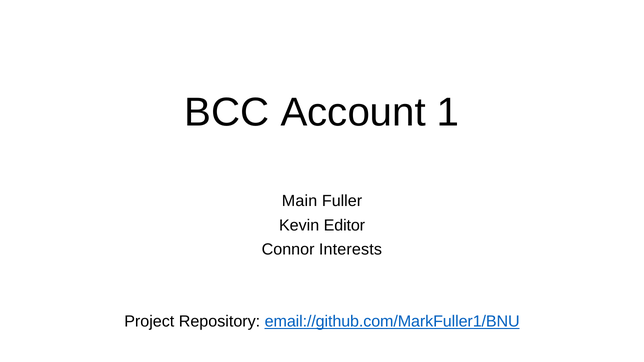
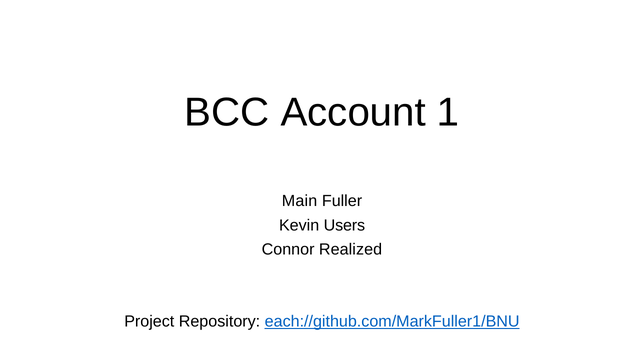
Editor: Editor -> Users
Interests: Interests -> Realized
email://github.com/MarkFuller1/BNU: email://github.com/MarkFuller1/BNU -> each://github.com/MarkFuller1/BNU
